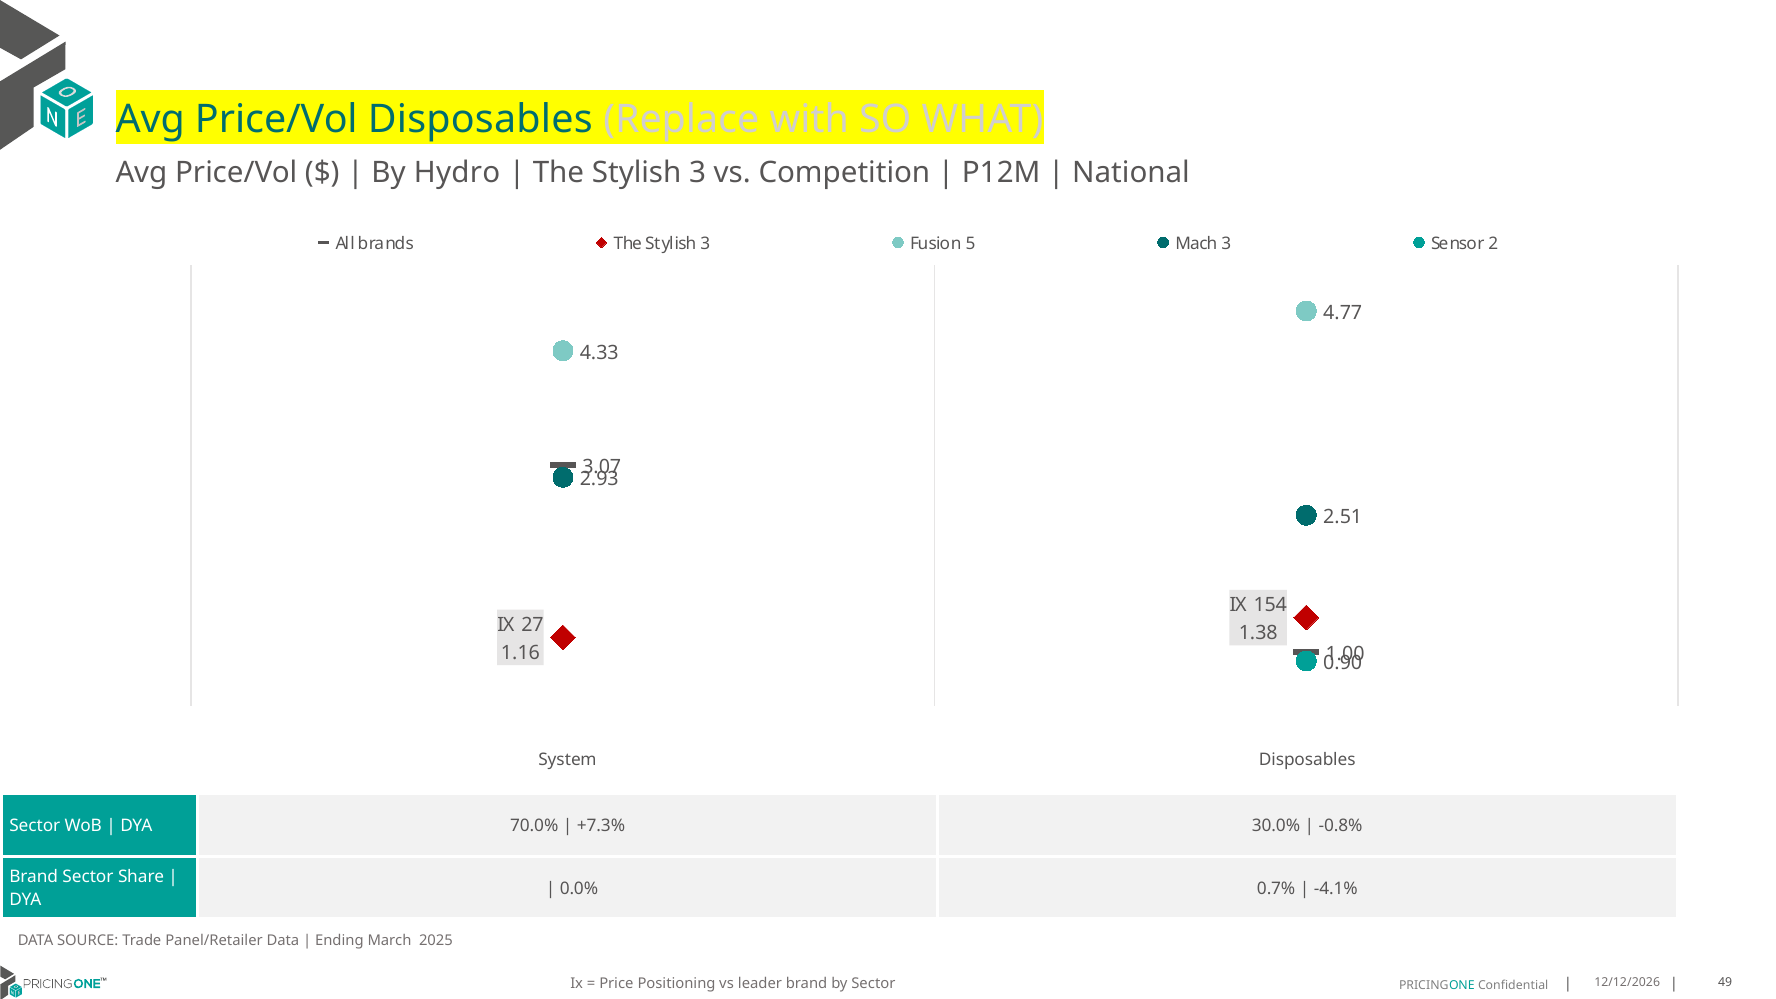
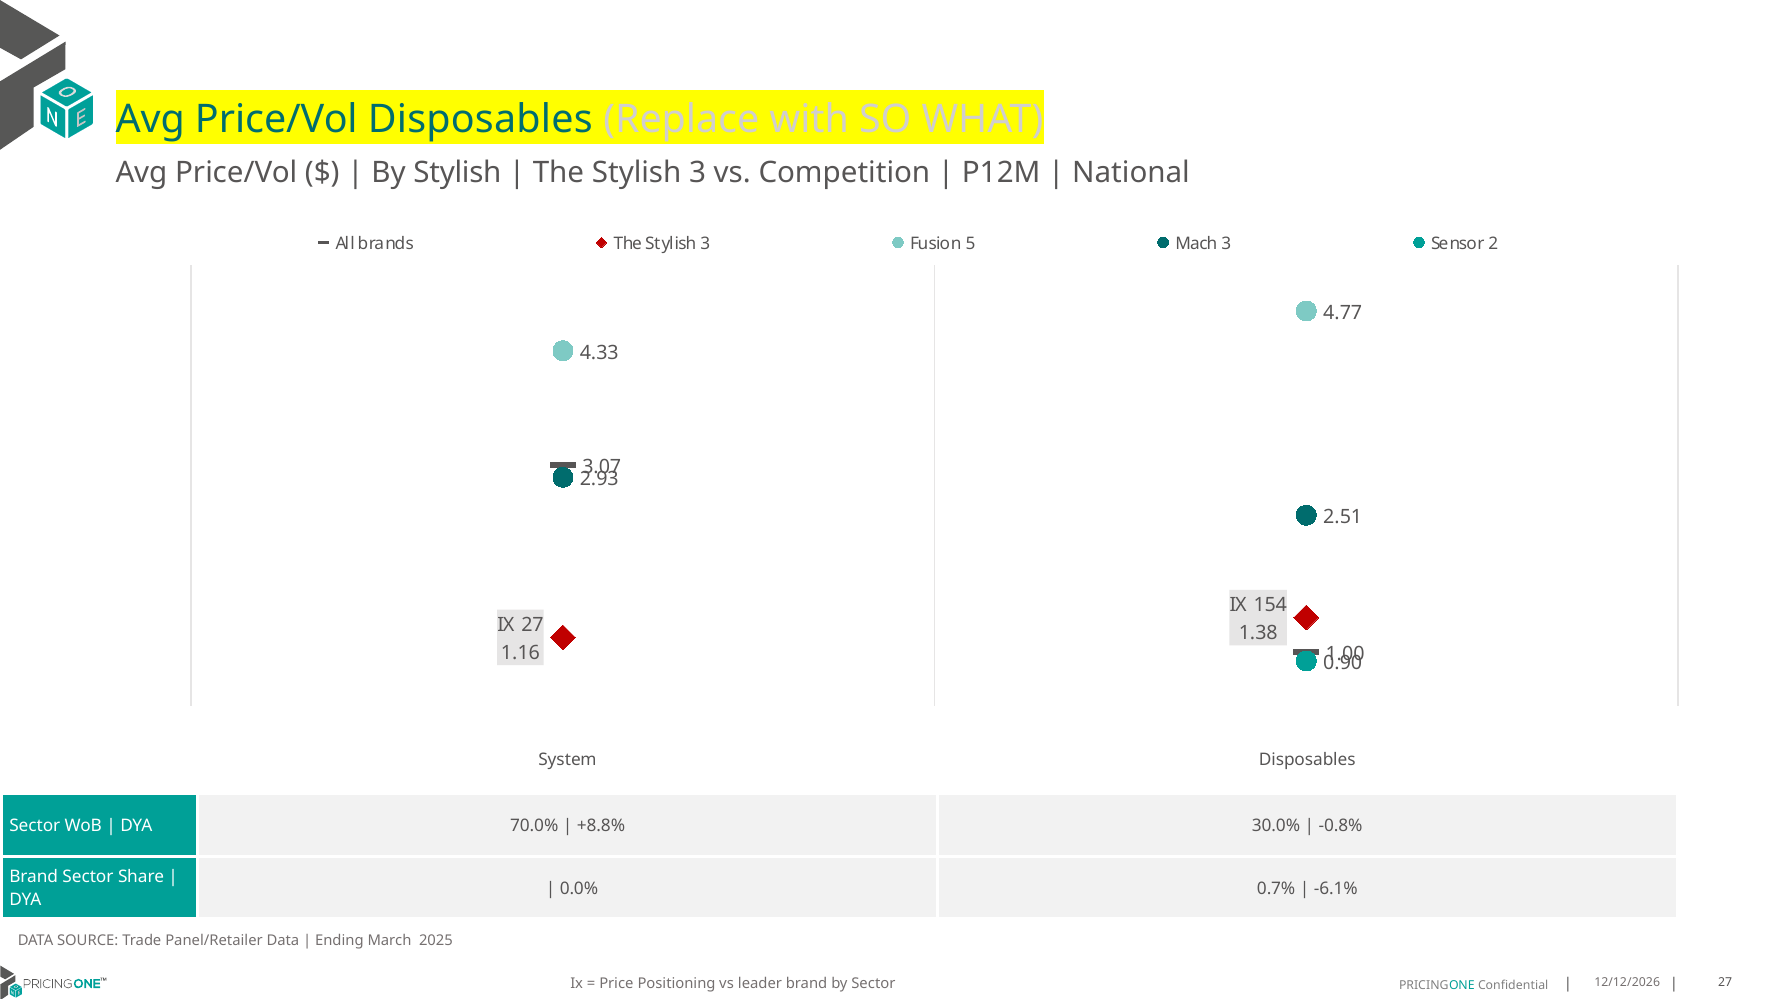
By Hydro: Hydro -> Stylish
+7.3%: +7.3% -> +8.8%
-4.1%: -4.1% -> -6.1%
Sector 49: 49 -> 27
